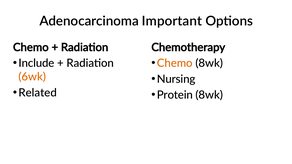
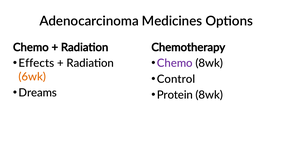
Important: Important -> Medicines
Include: Include -> Effects
Chemo at (175, 63) colour: orange -> purple
Nursing: Nursing -> Control
Related: Related -> Dreams
